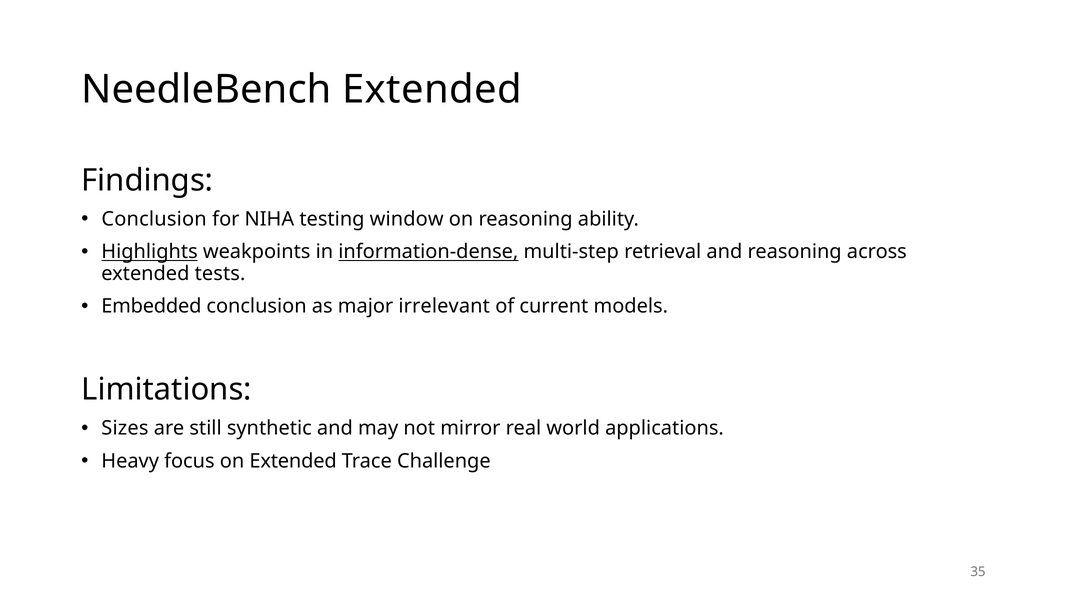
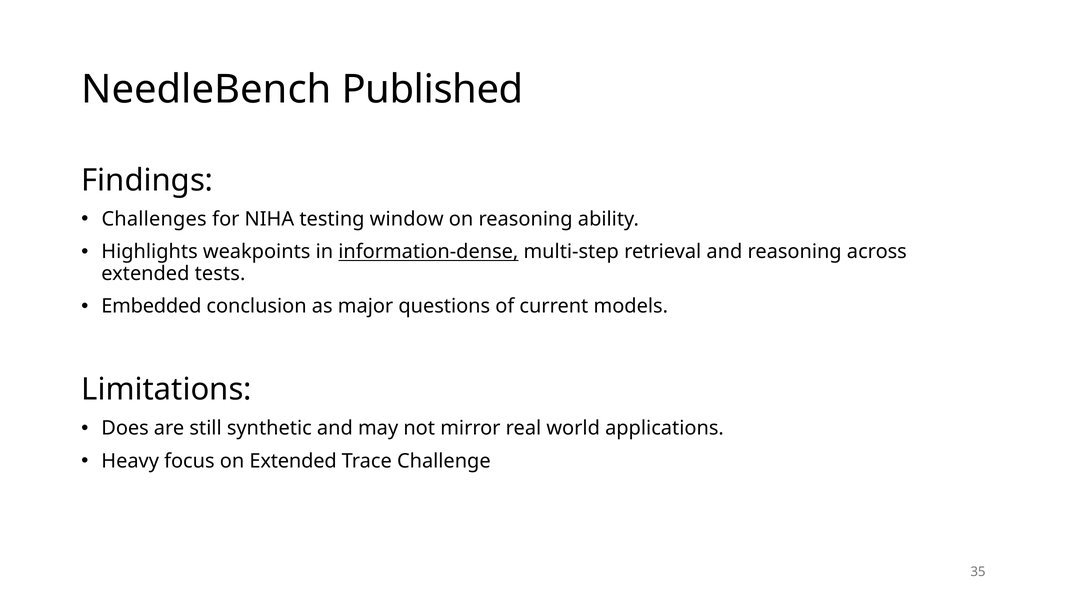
NeedleBench Extended: Extended -> Published
Conclusion at (154, 219): Conclusion -> Challenges
Highlights underline: present -> none
irrelevant: irrelevant -> questions
Sizes: Sizes -> Does
